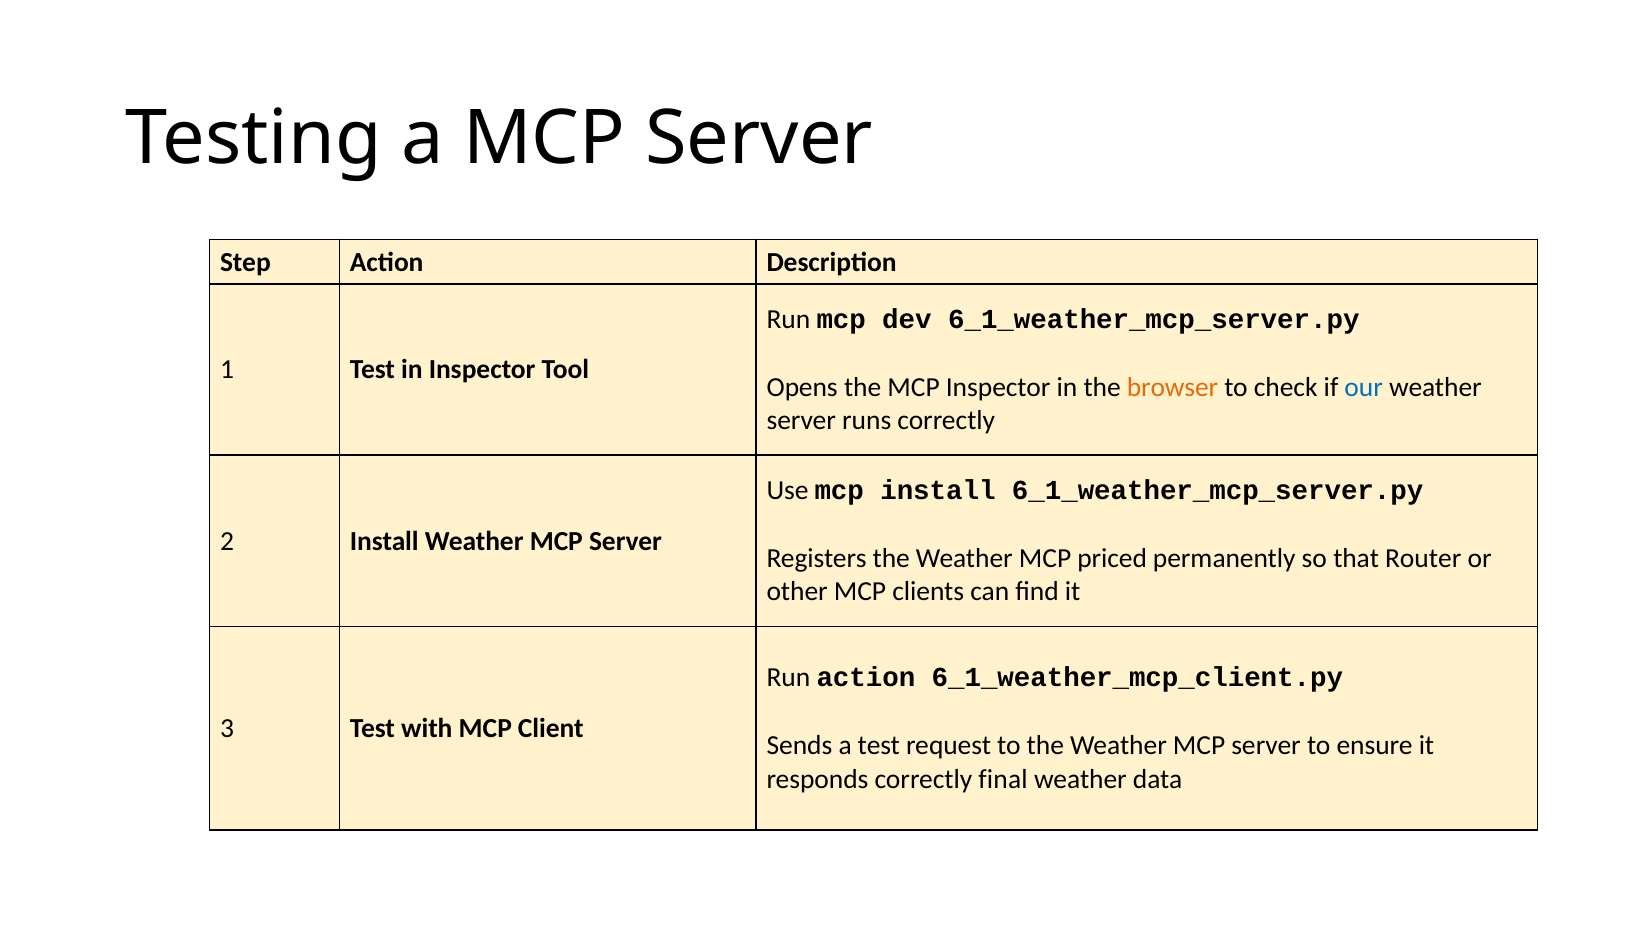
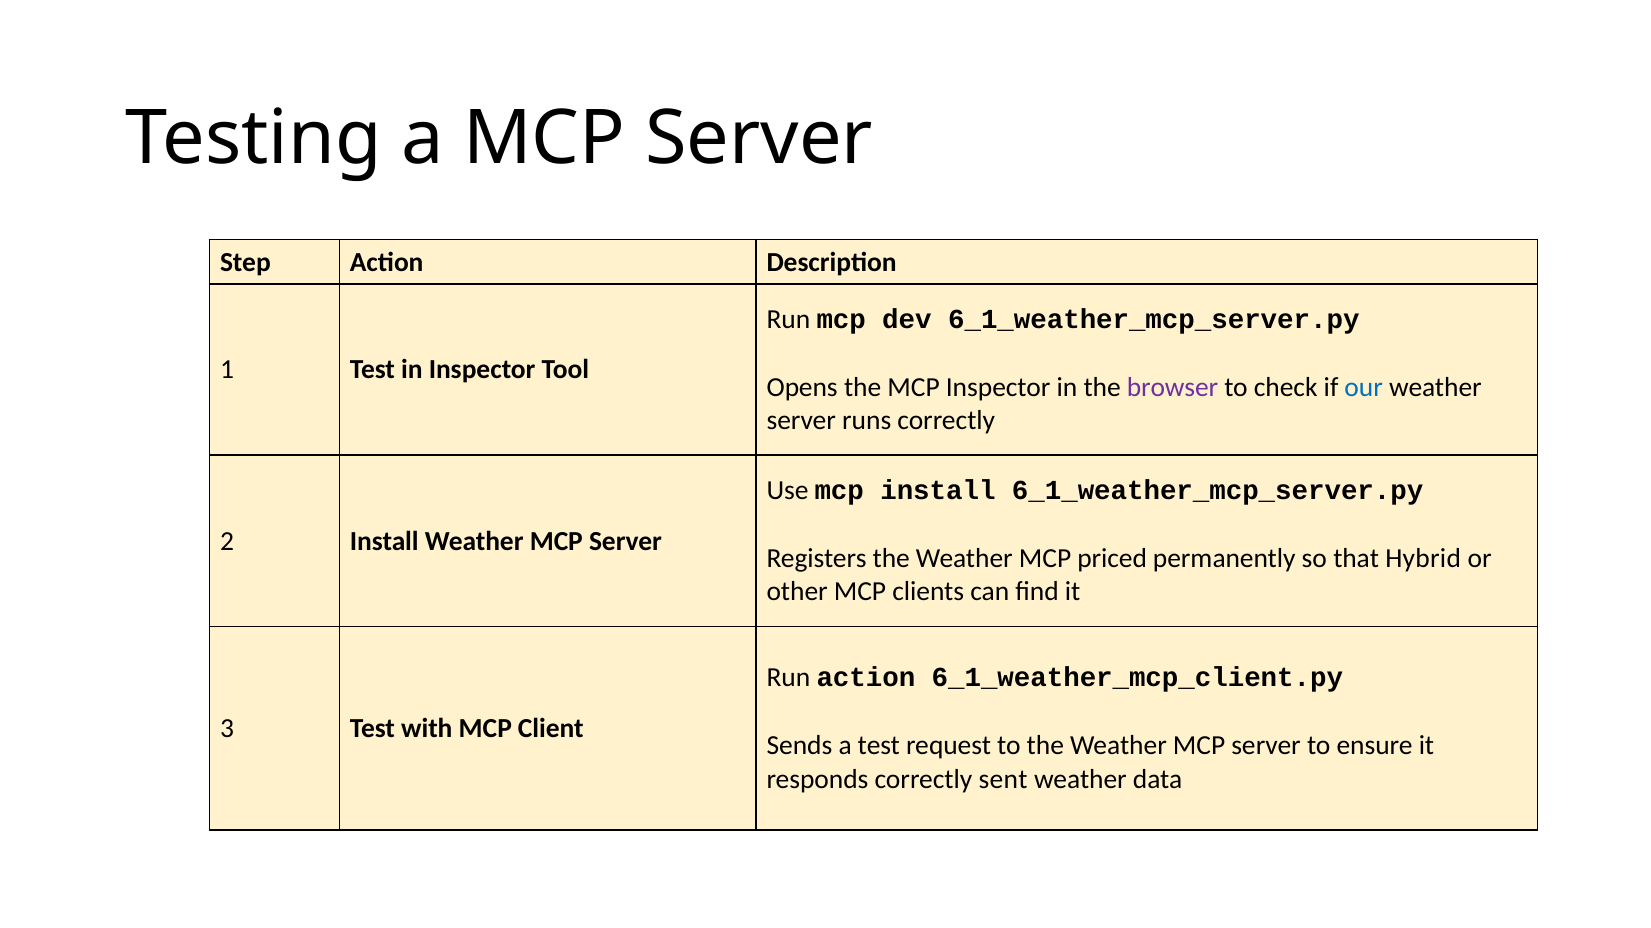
browser colour: orange -> purple
Router: Router -> Hybrid
final: final -> sent
